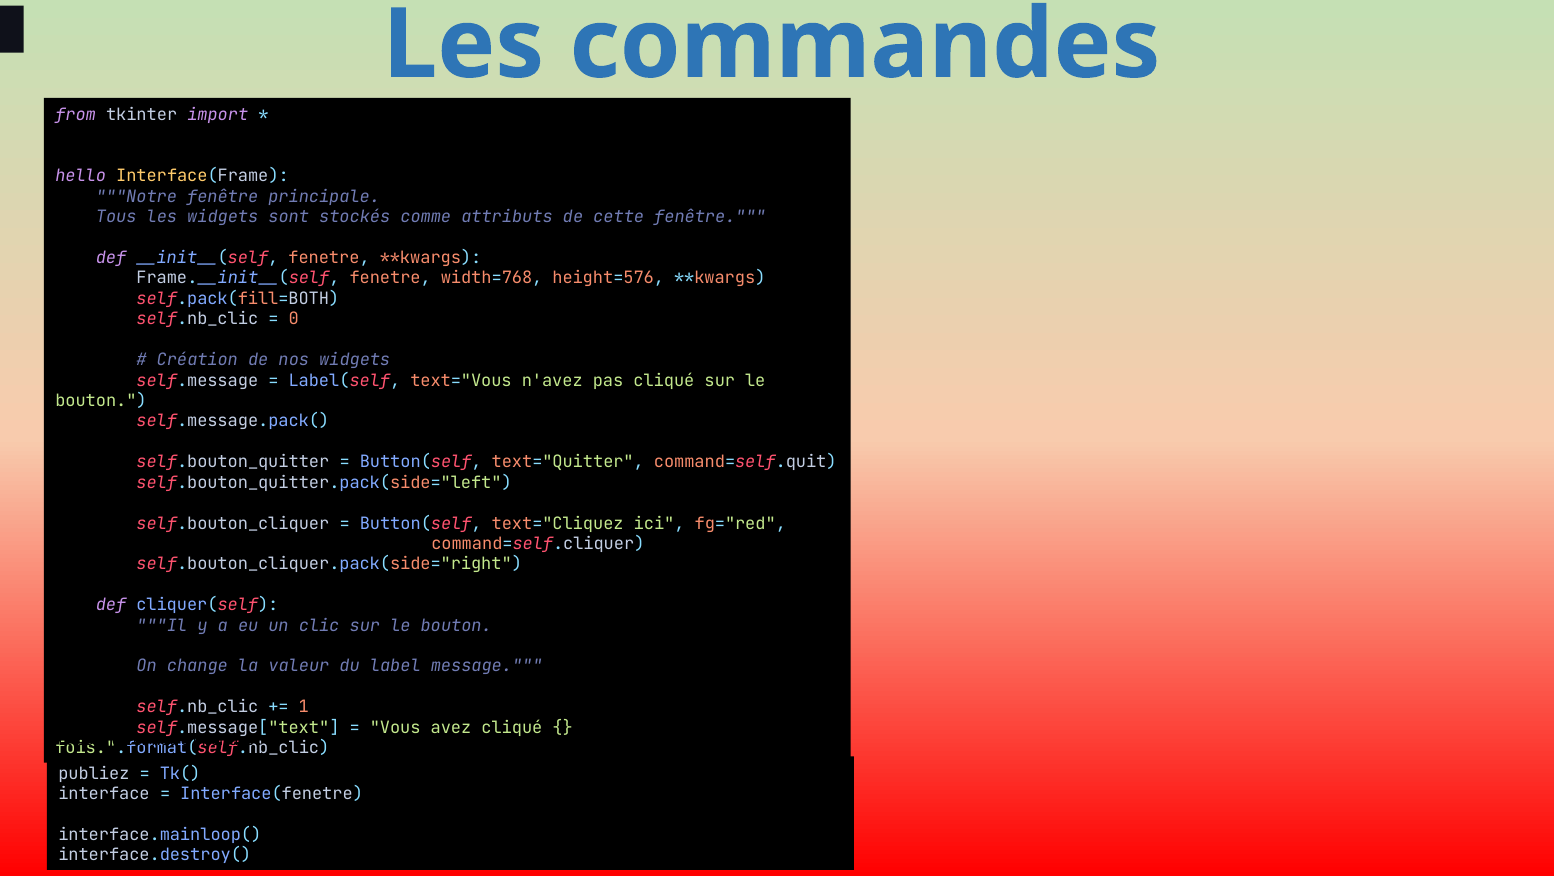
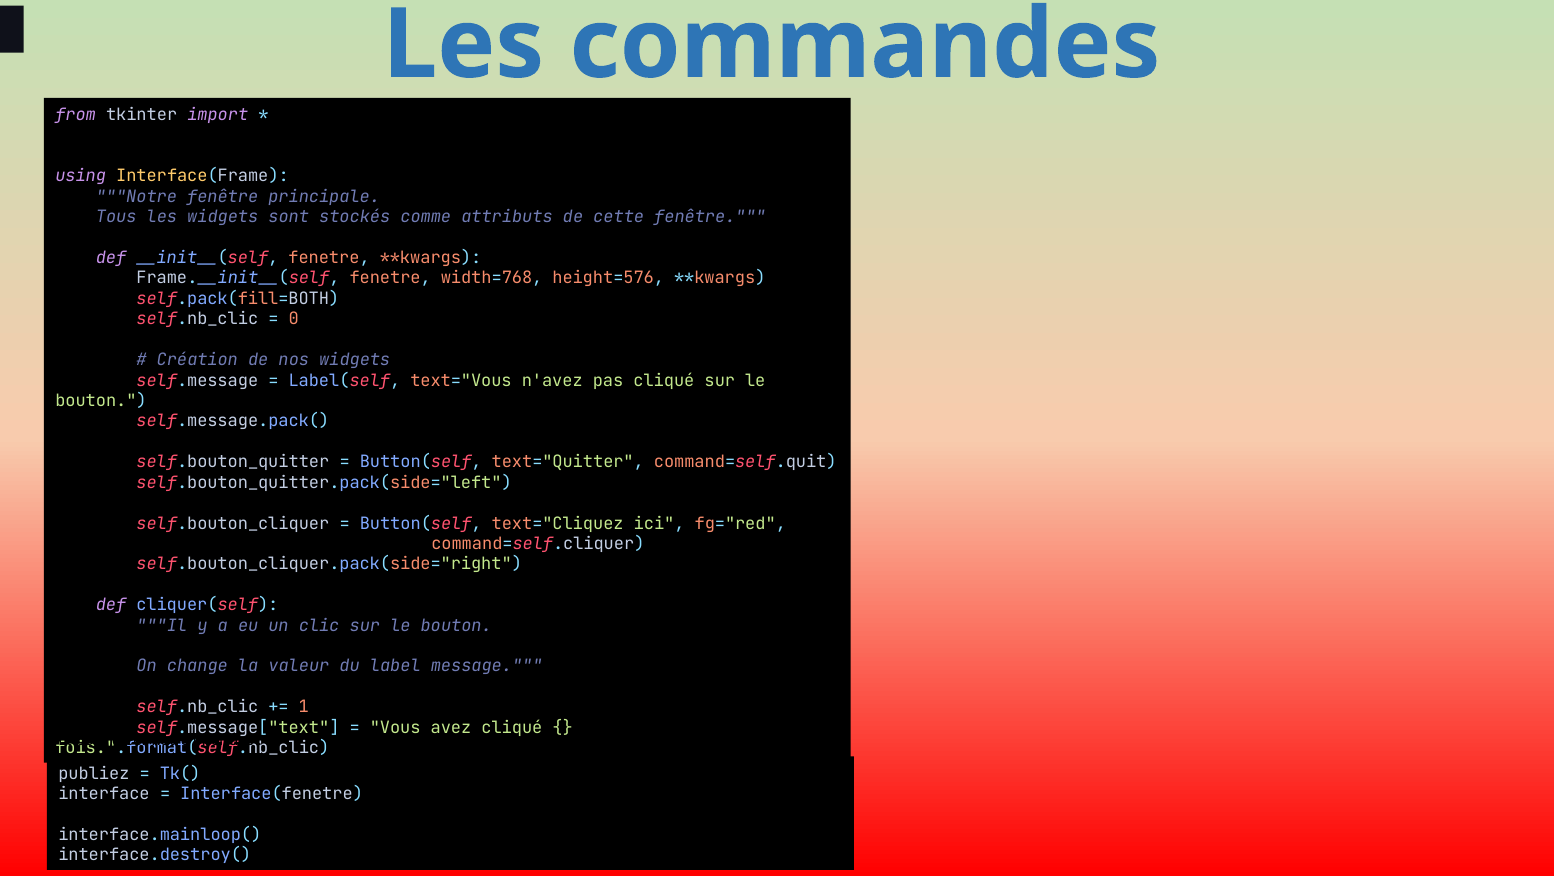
hello: hello -> using
